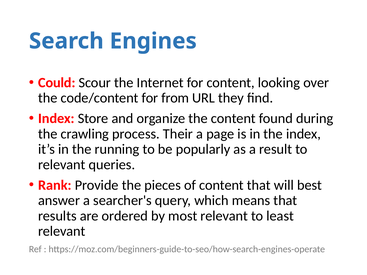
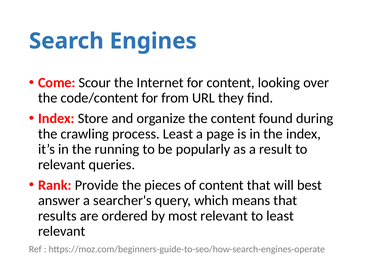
Could: Could -> Come
process Their: Their -> Least
